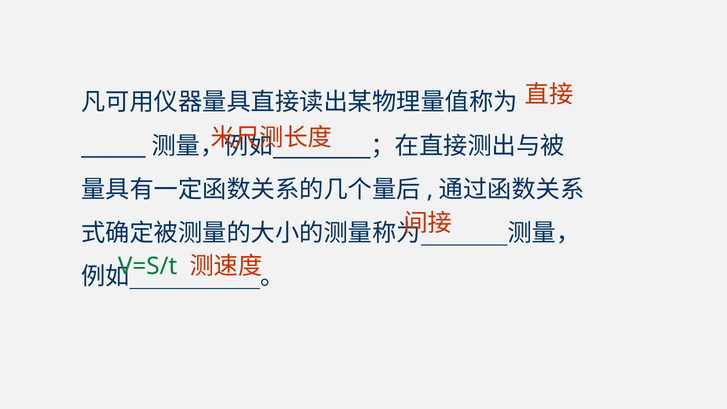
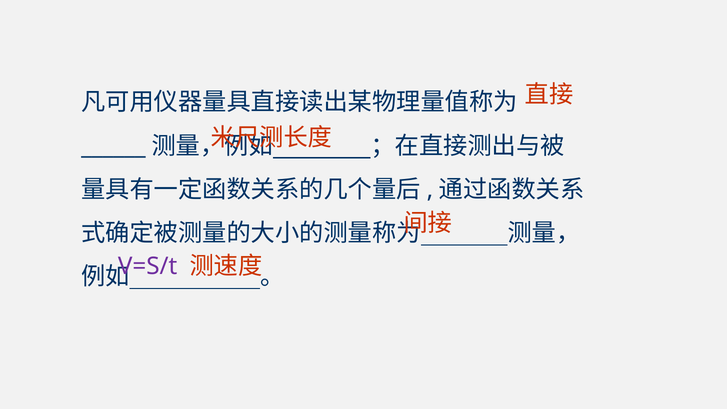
V=S/t colour: green -> purple
